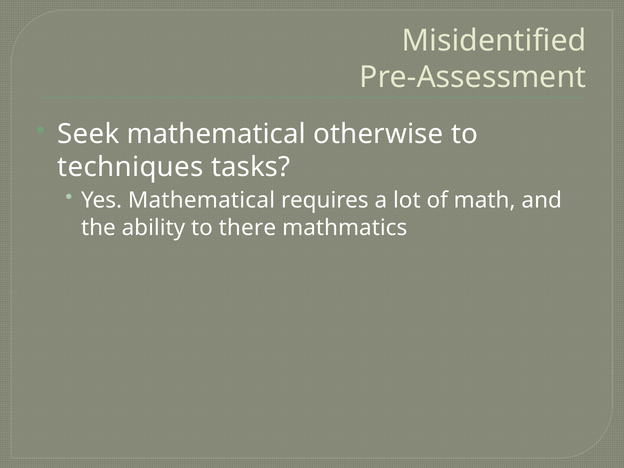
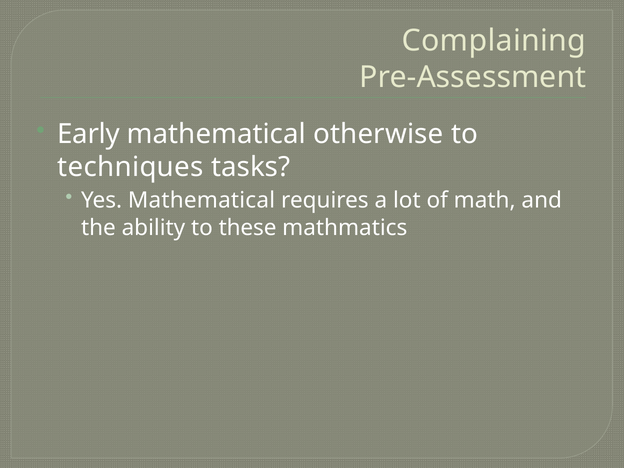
Misidentified: Misidentified -> Complaining
Seek: Seek -> Early
there: there -> these
